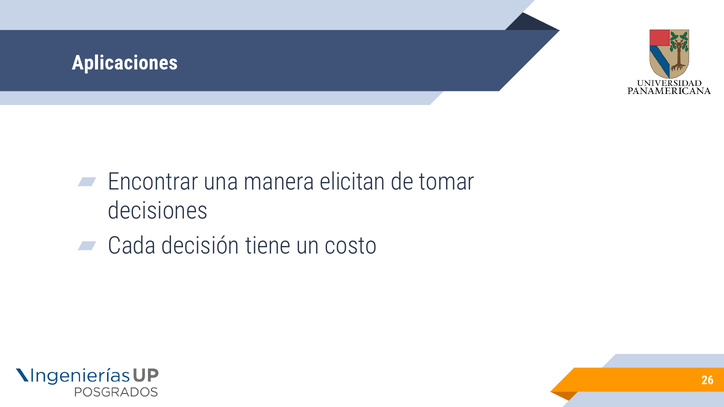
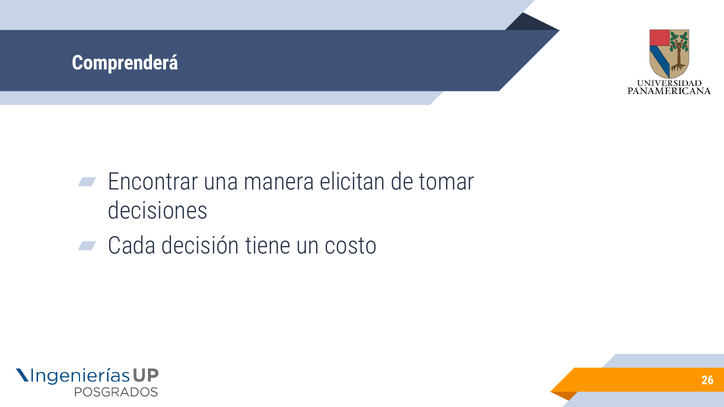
Aplicaciones: Aplicaciones -> Comprenderá
